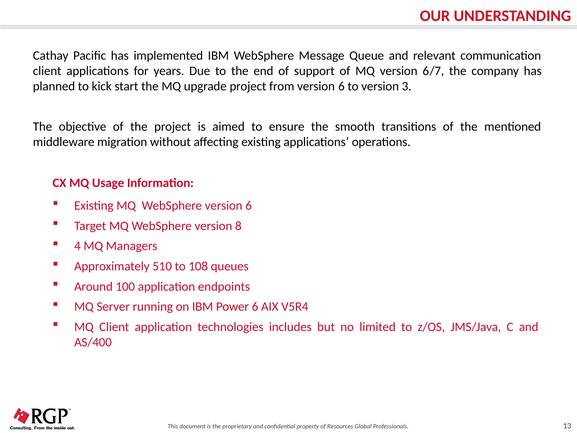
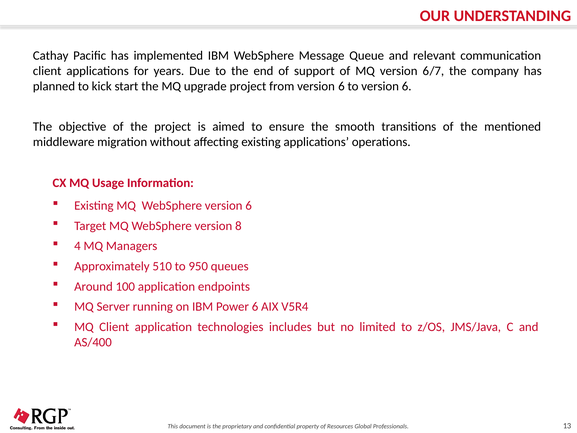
to version 3: 3 -> 6
108: 108 -> 950
